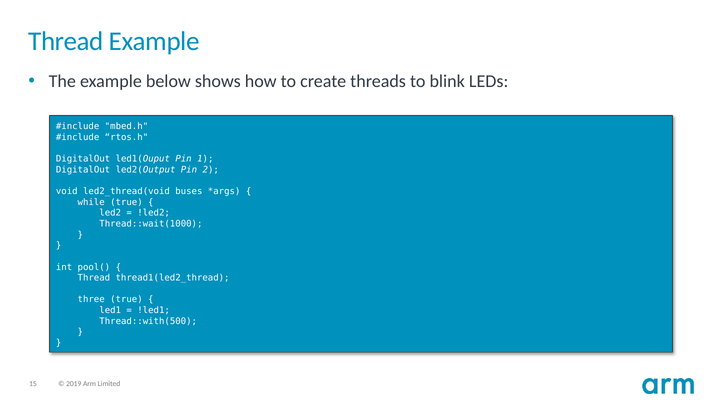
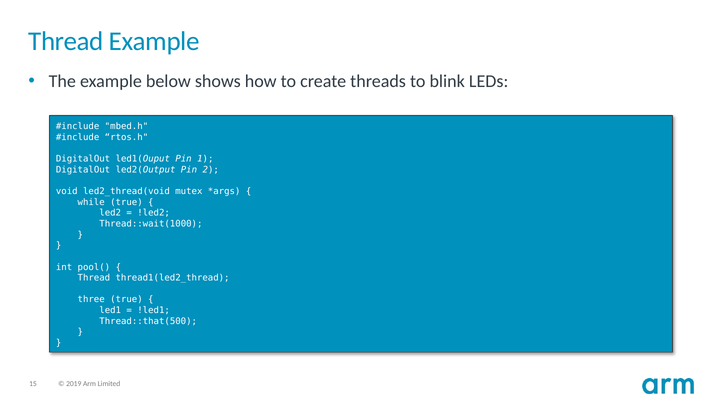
buses: buses -> mutex
Thread::with(500: Thread::with(500 -> Thread::that(500
